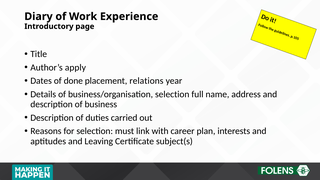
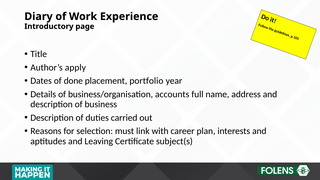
relations: relations -> portfolio
business/organisation selection: selection -> accounts
